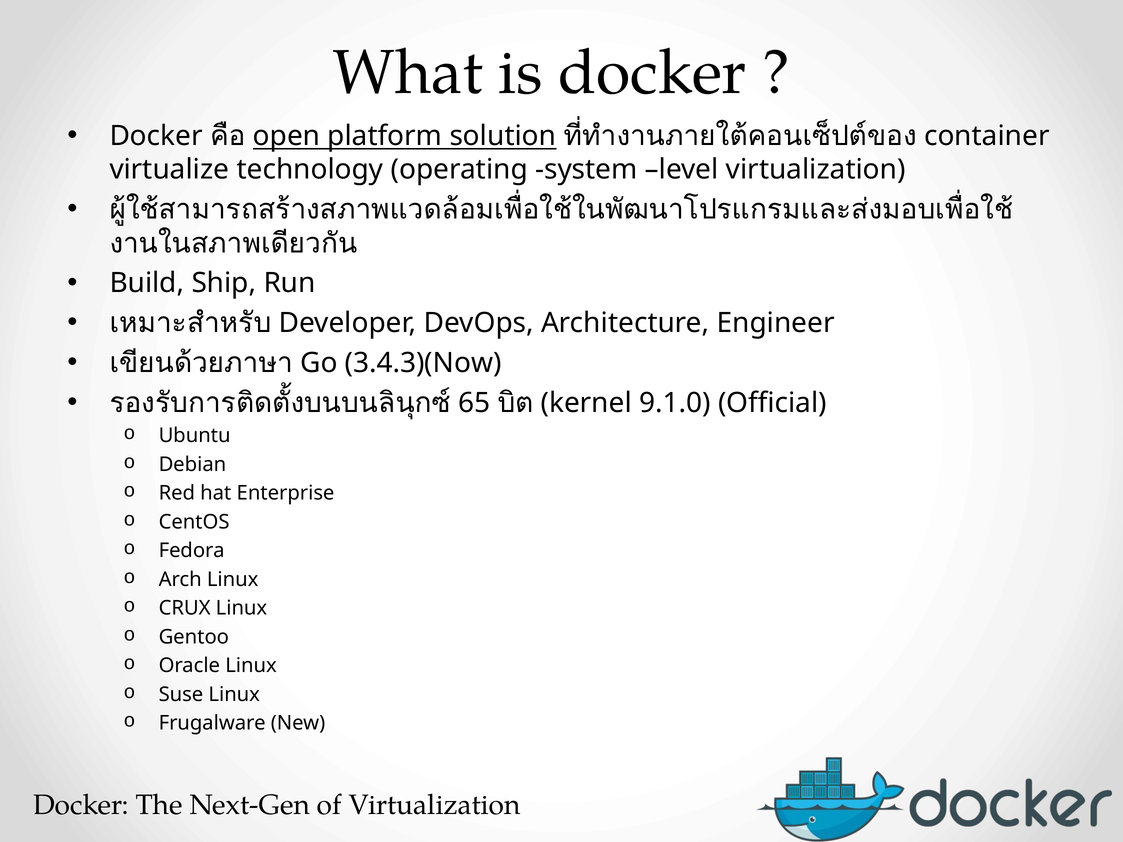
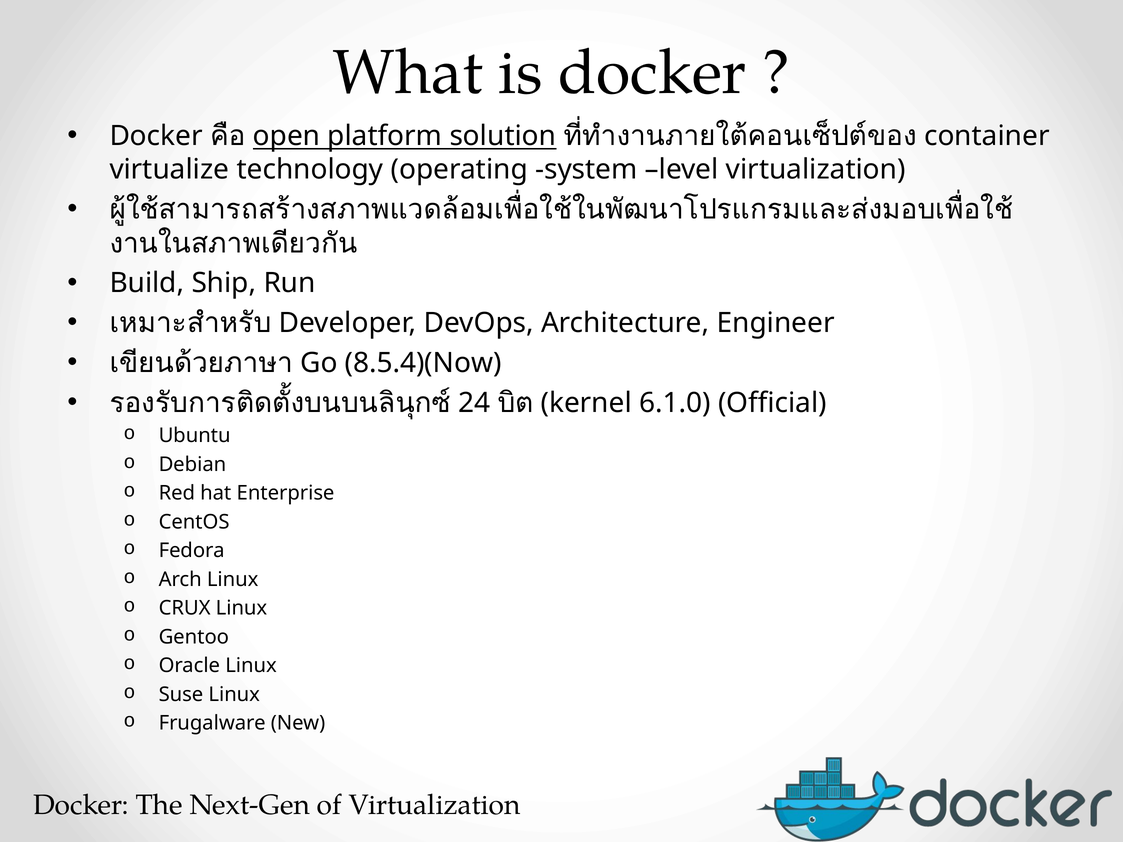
3.4.3)(Now: 3.4.3)(Now -> 8.5.4)(Now
65: 65 -> 24
9.1.0: 9.1.0 -> 6.1.0
